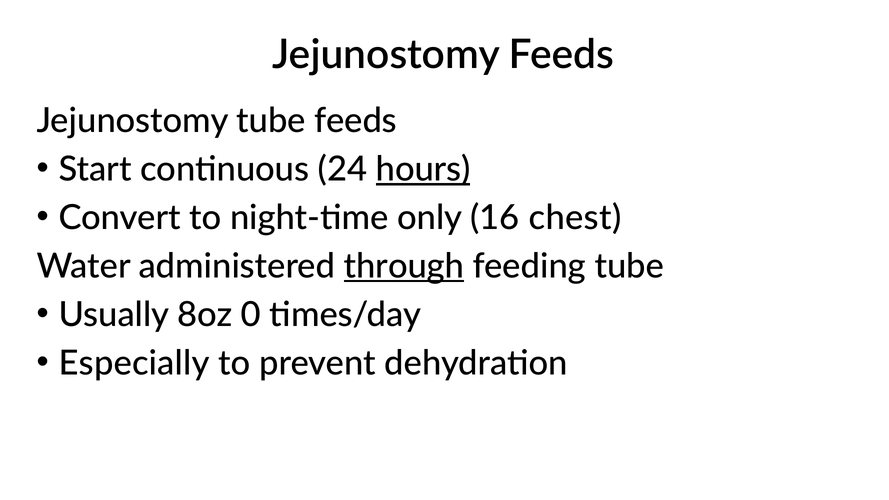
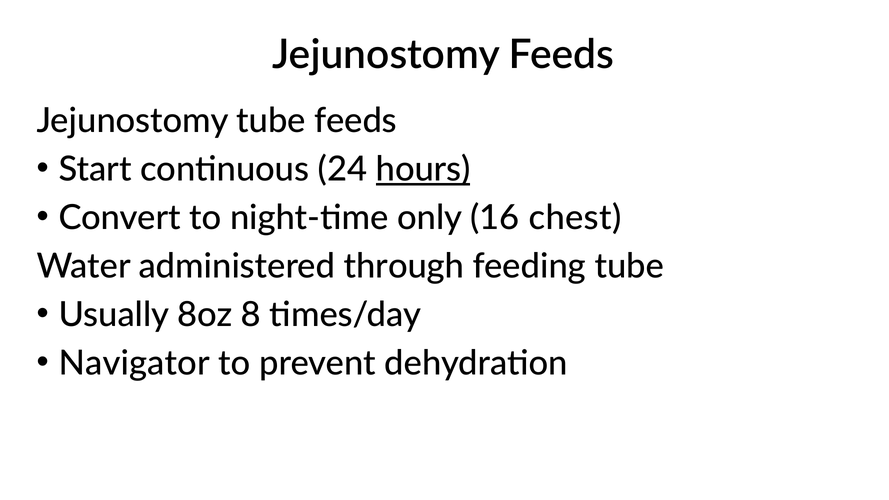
through underline: present -> none
0: 0 -> 8
Especially: Especially -> Navigator
